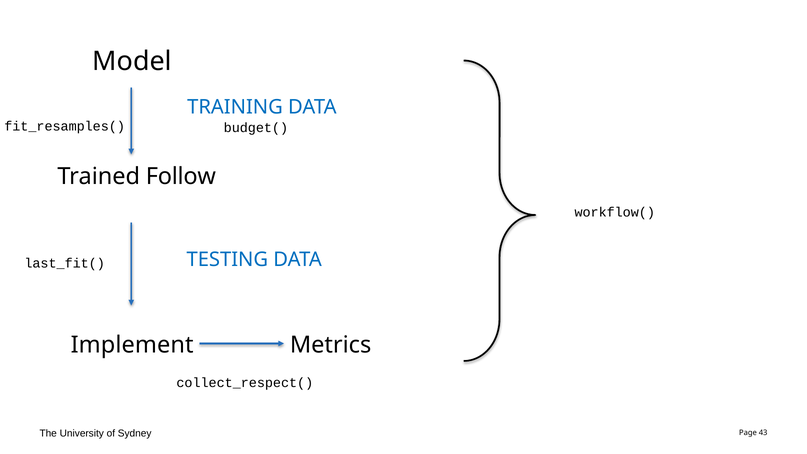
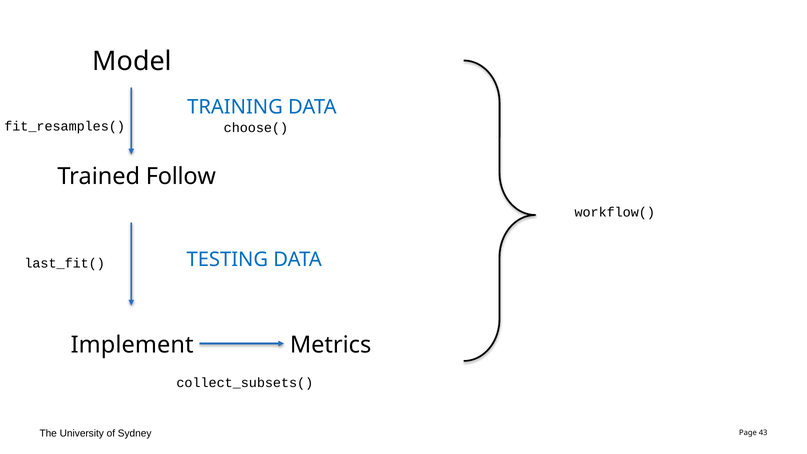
budget(: budget( -> choose(
collect_respect(: collect_respect( -> collect_subsets(
